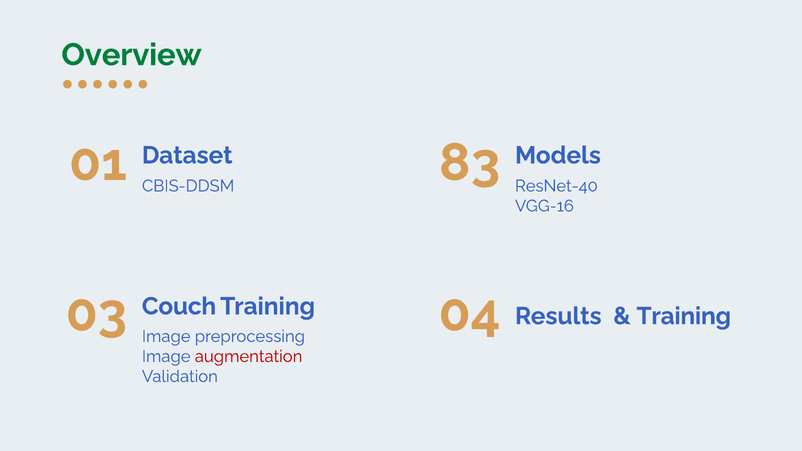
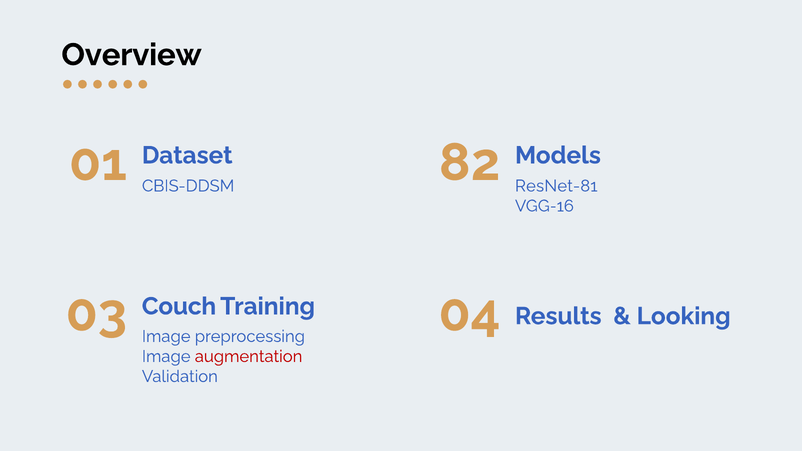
Overview colour: green -> black
83: 83 -> 82
ResNet-40: ResNet-40 -> ResNet-81
Training at (684, 316): Training -> Looking
